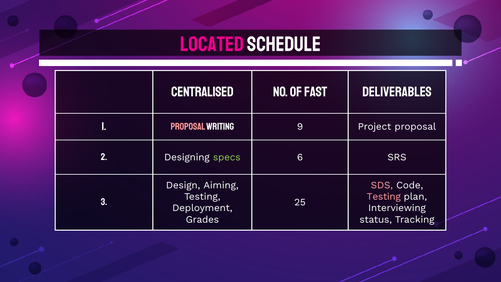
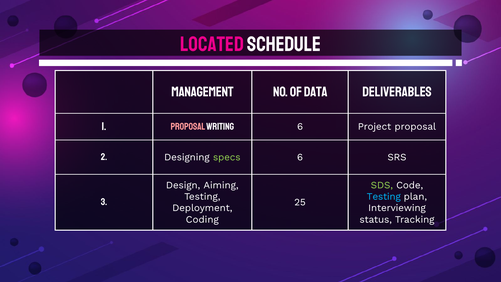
Centralised: Centralised -> Management
Fast: Fast -> Data
writing 9: 9 -> 6
SDS colour: pink -> light green
Testing at (384, 196) colour: pink -> light blue
Grades: Grades -> Coding
